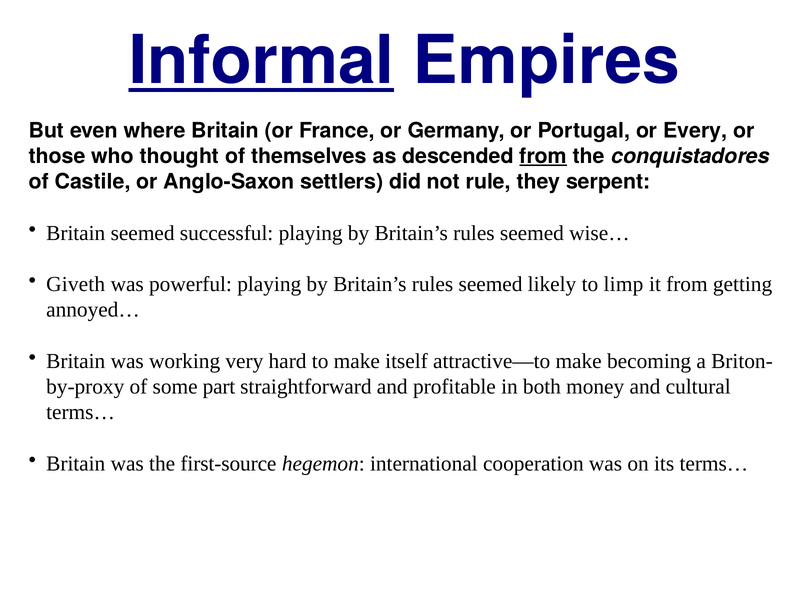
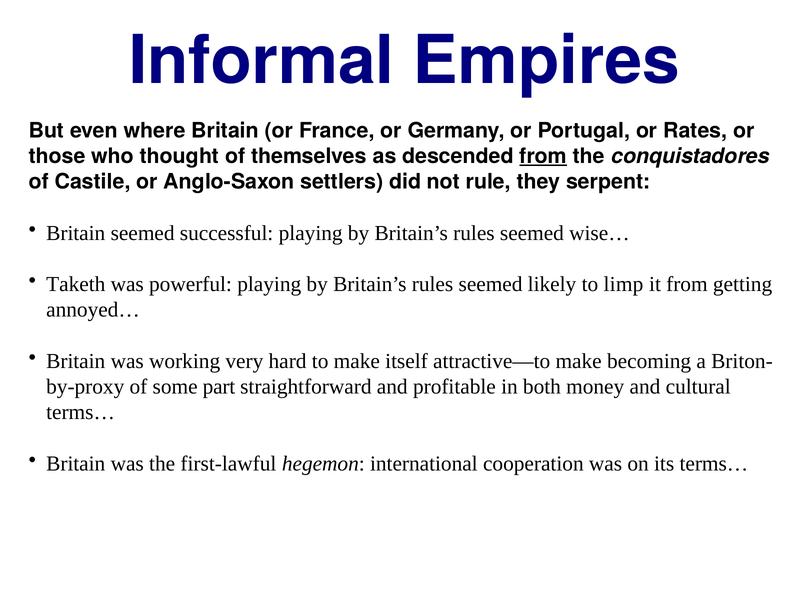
Informal underline: present -> none
Every: Every -> Rates
Giveth: Giveth -> Taketh
first-source: first-source -> first-lawful
